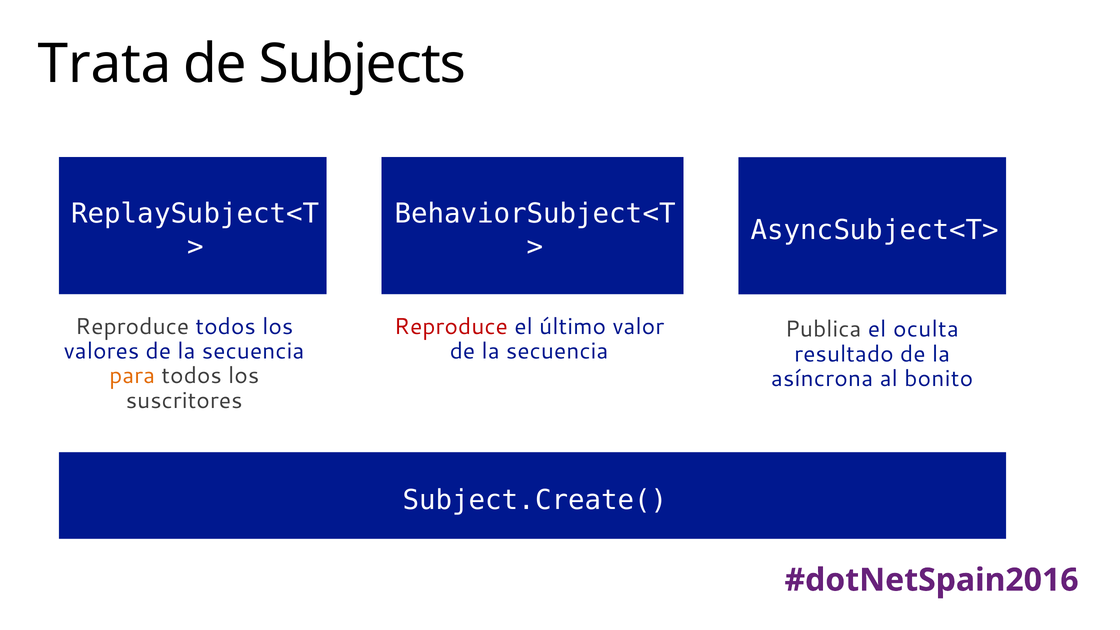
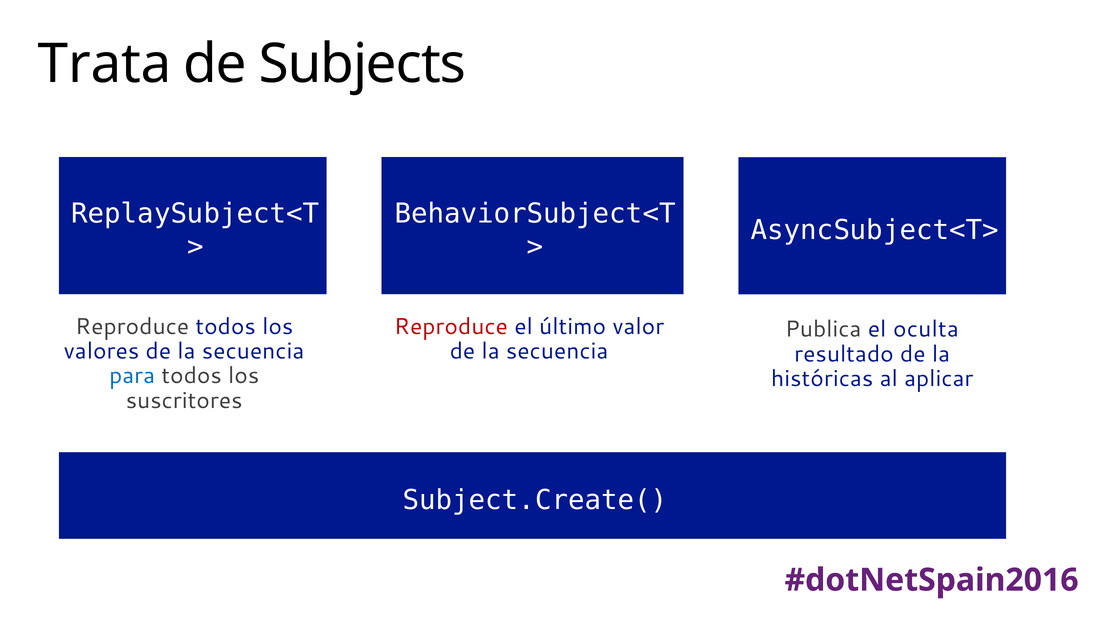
para colour: orange -> blue
asíncrona: asíncrona -> históricas
bonito: bonito -> aplicar
